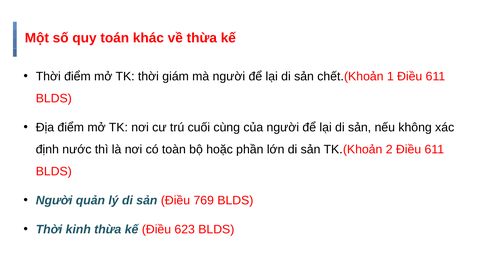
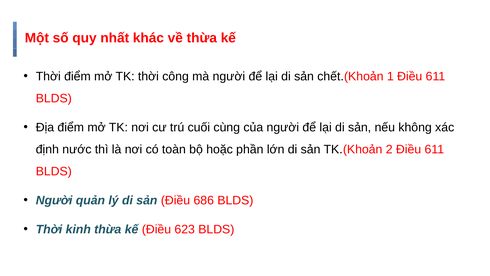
toán: toán -> nhất
giám: giám -> công
769: 769 -> 686
